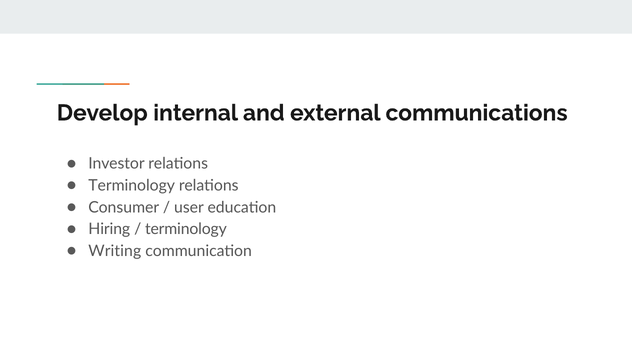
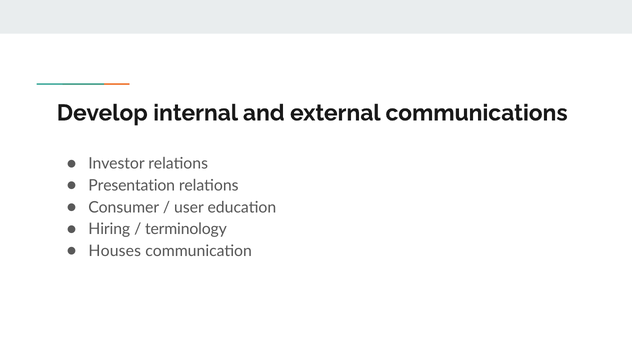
Terminology at (132, 185): Terminology -> Presentation
Writing: Writing -> Houses
